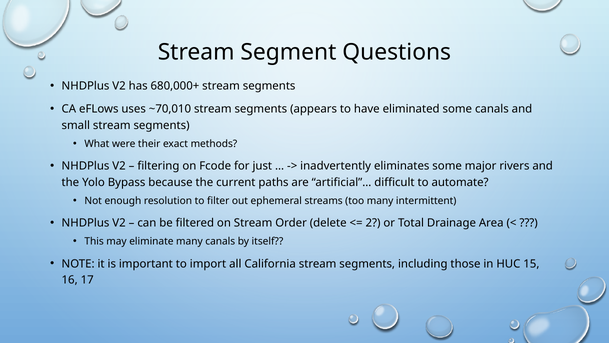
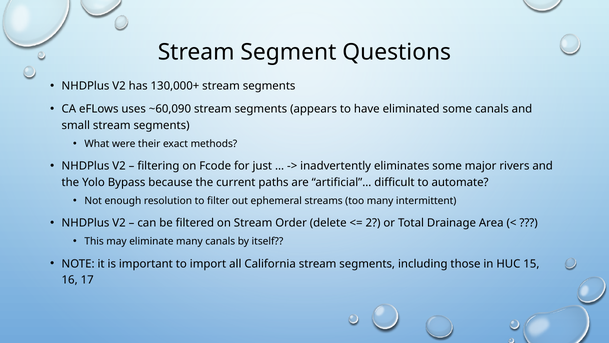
680,000+: 680,000+ -> 130,000+
~70,010: ~70,010 -> ~60,090
